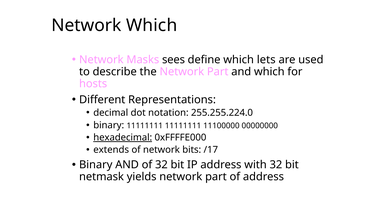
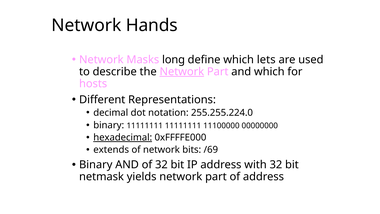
Network Which: Which -> Hands
sees: sees -> long
Network at (182, 72) underline: none -> present
/17: /17 -> /69
